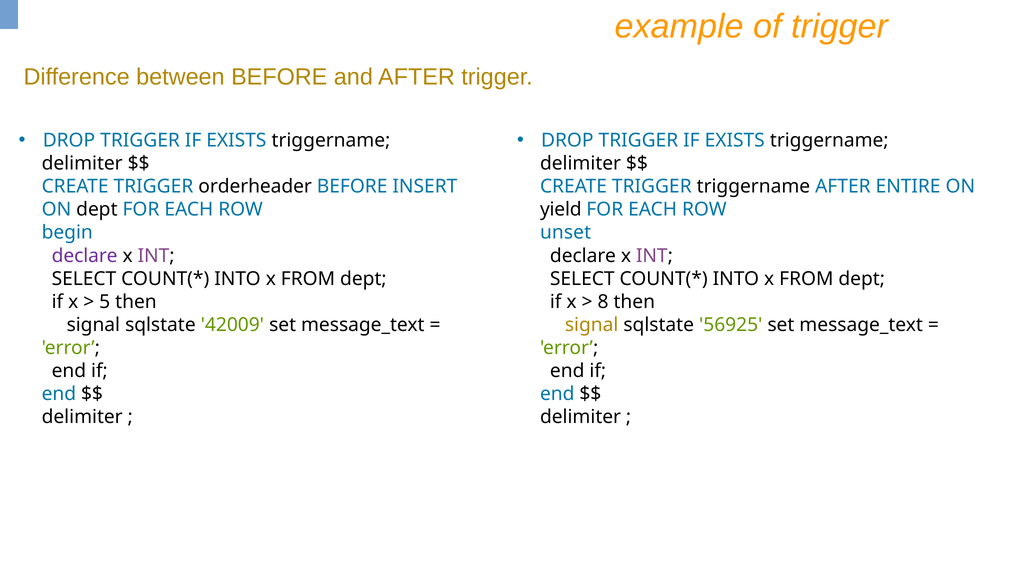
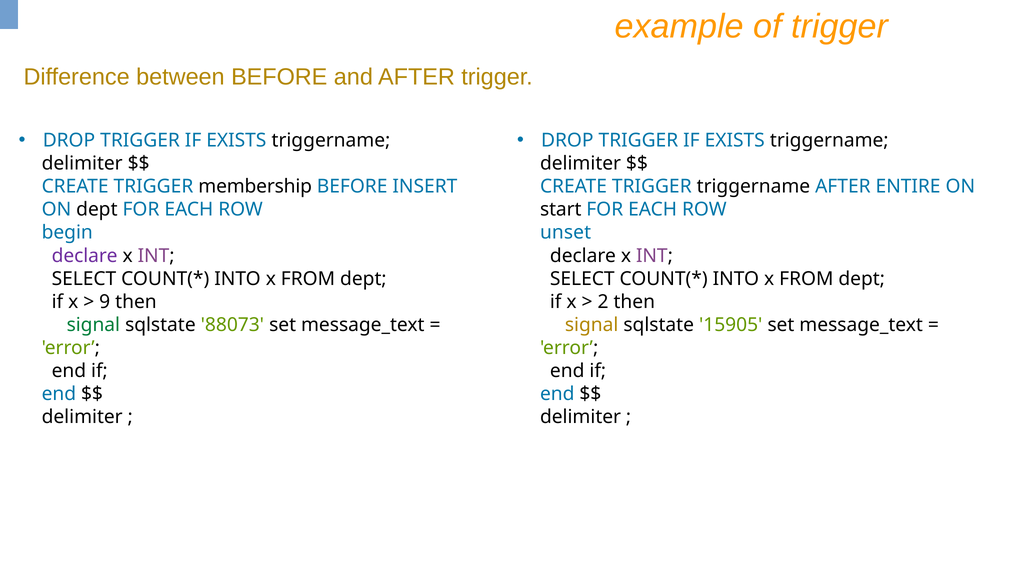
orderheader: orderheader -> membership
yield: yield -> start
5: 5 -> 9
8: 8 -> 2
signal at (93, 325) colour: black -> green
42009: 42009 -> 88073
56925: 56925 -> 15905
